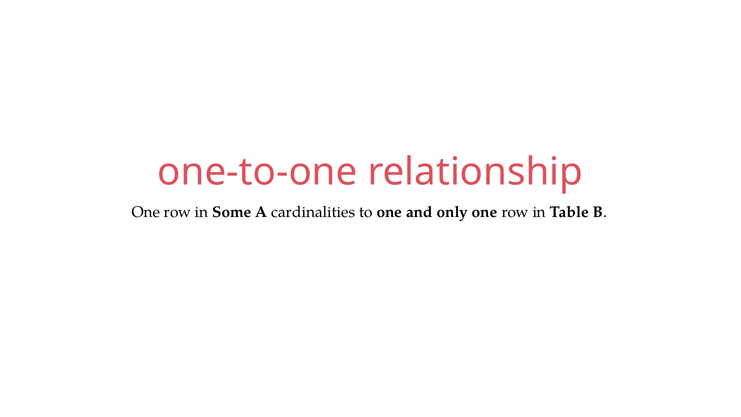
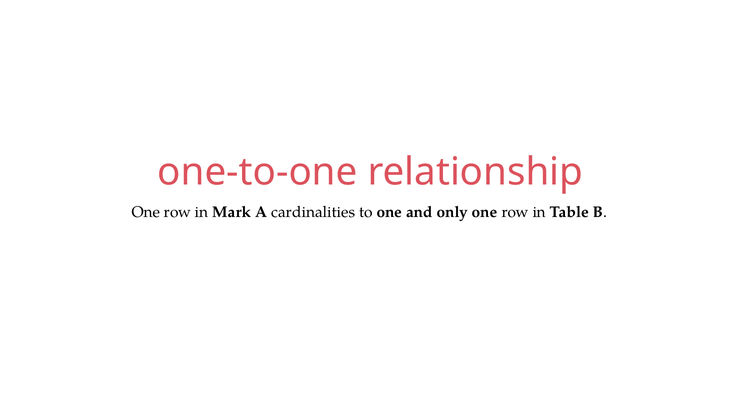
Some: Some -> Mark
